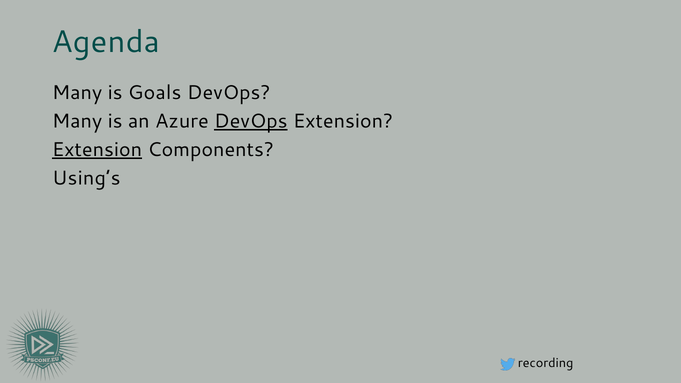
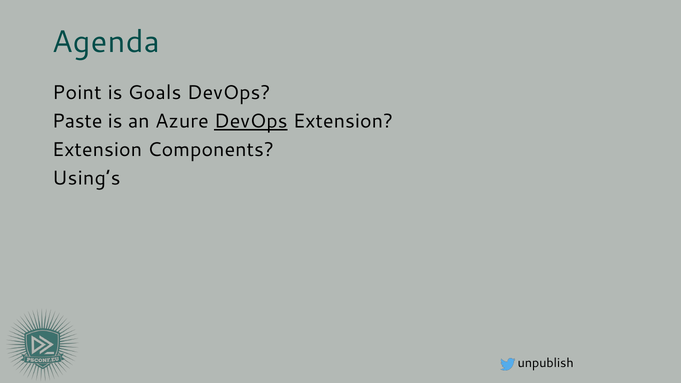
Many at (77, 93): Many -> Point
Many at (77, 121): Many -> Paste
Extension at (97, 150) underline: present -> none
recording: recording -> unpublish
